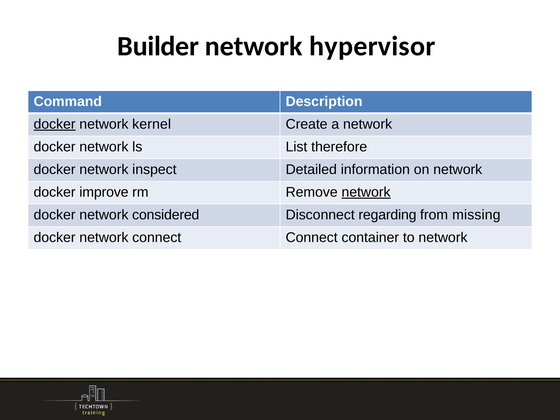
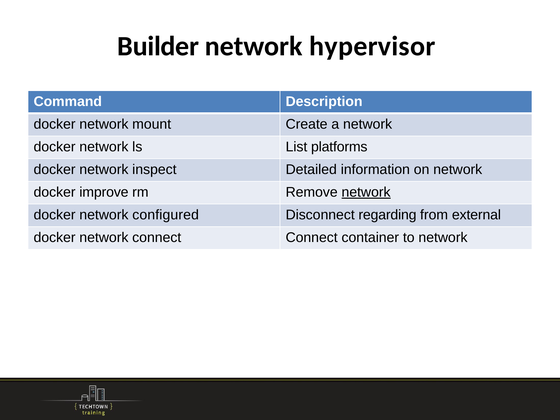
docker at (55, 124) underline: present -> none
kernel: kernel -> mount
therefore: therefore -> platforms
considered: considered -> configured
missing: missing -> external
